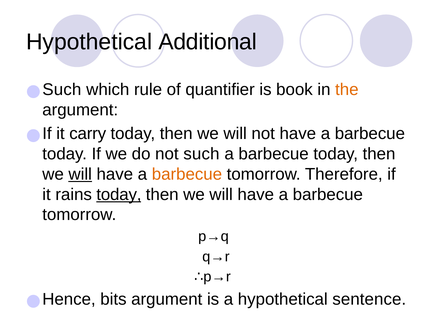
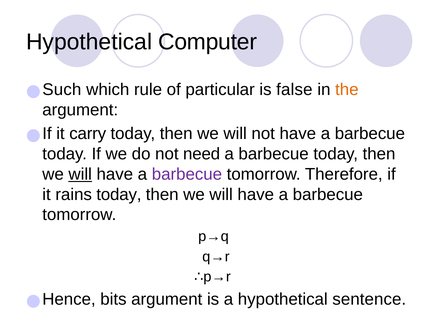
Additional: Additional -> Computer
quantifier: quantifier -> particular
book: book -> false
not such: such -> need
barbecue at (187, 174) colour: orange -> purple
today at (119, 194) underline: present -> none
